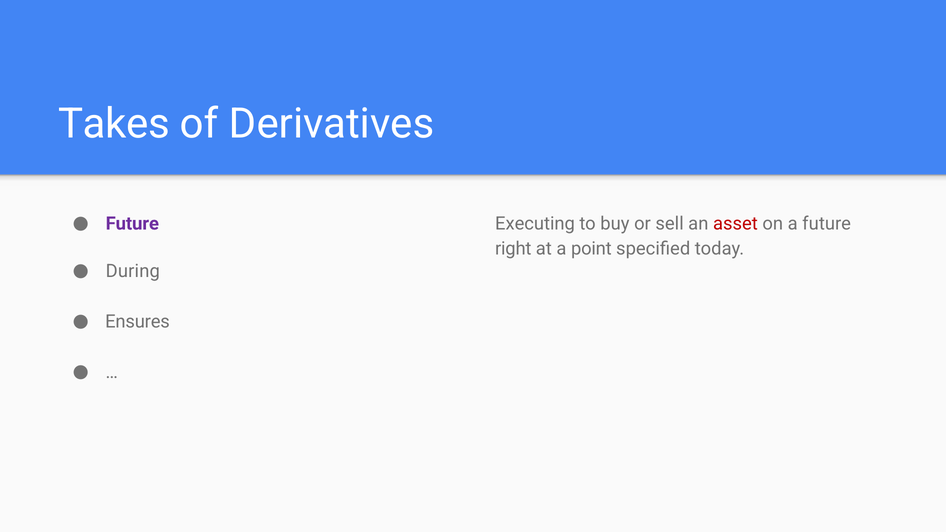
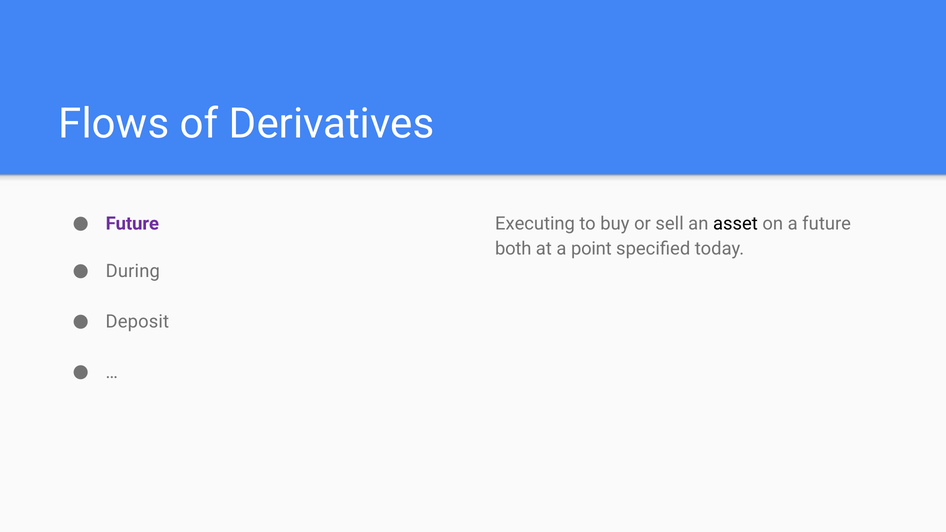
Takes: Takes -> Flows
asset colour: red -> black
right: right -> both
Ensures: Ensures -> Deposit
